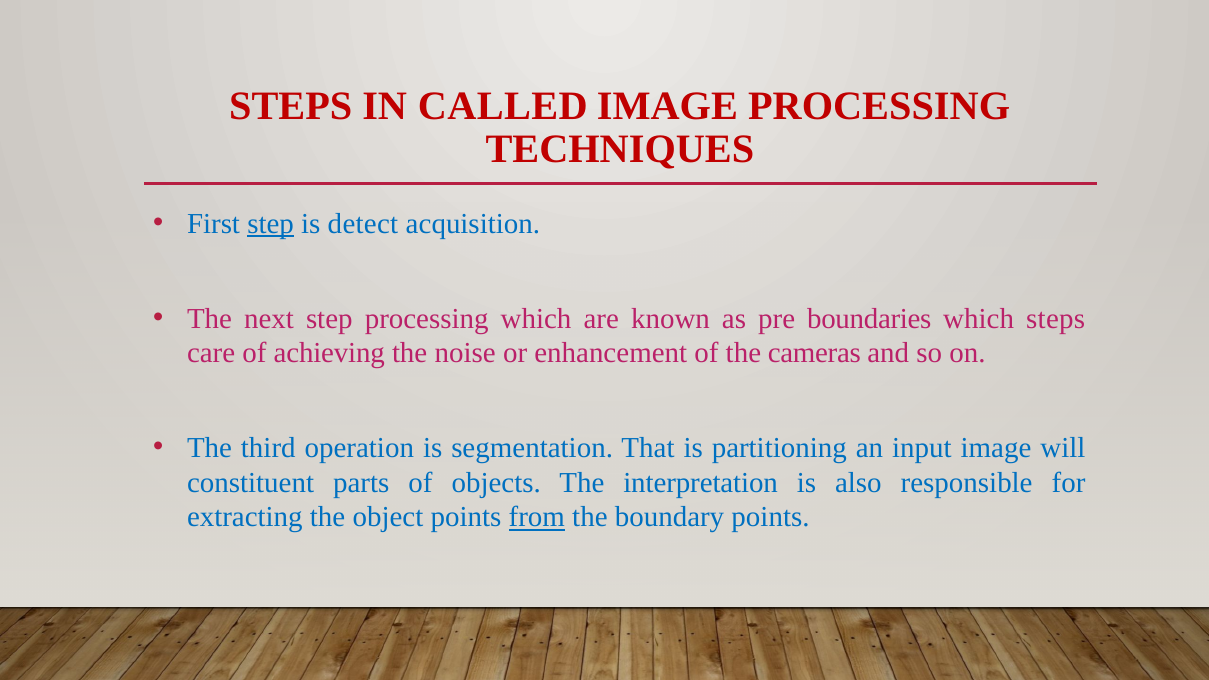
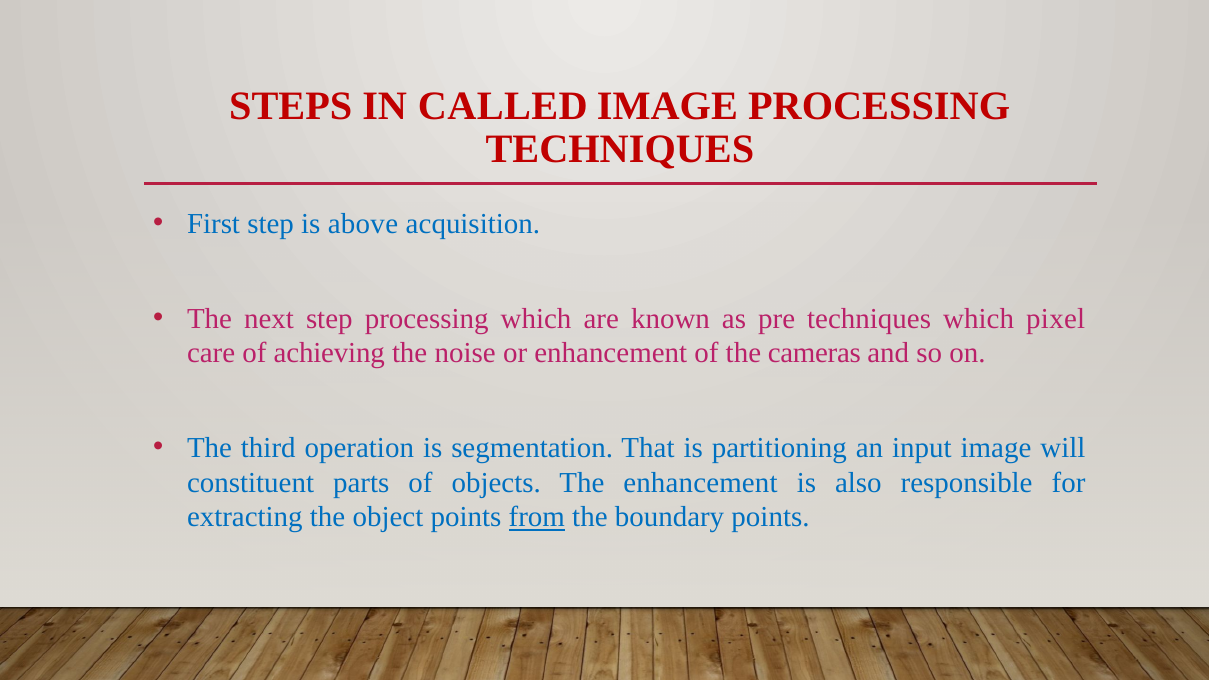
step at (271, 224) underline: present -> none
detect: detect -> above
pre boundaries: boundaries -> techniques
which steps: steps -> pixel
The interpretation: interpretation -> enhancement
